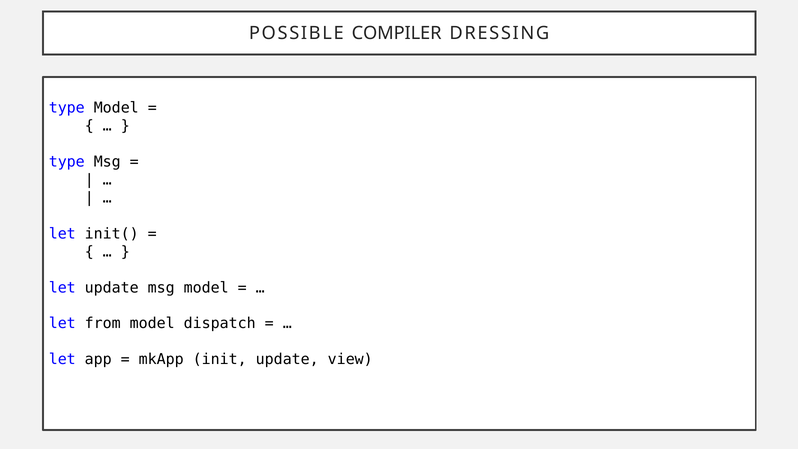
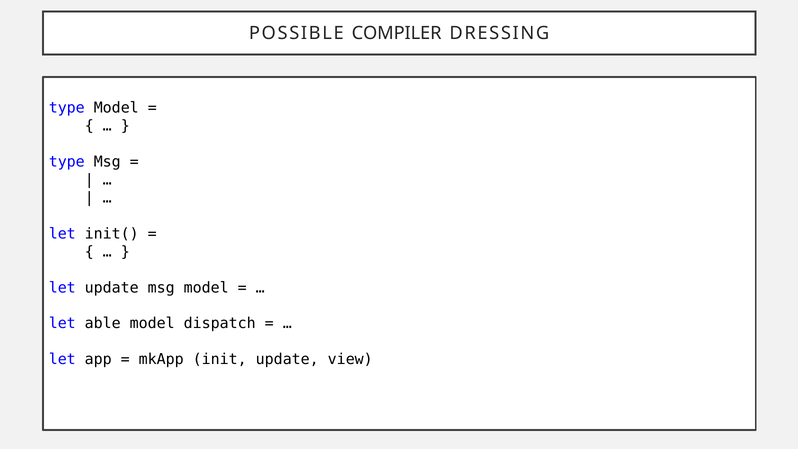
from: from -> able
